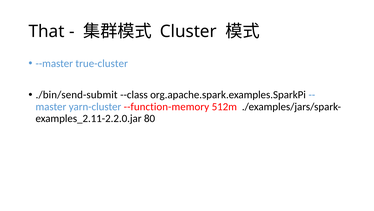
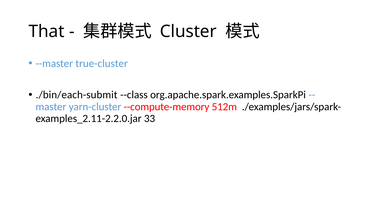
./bin/send-submit: ./bin/send-submit -> ./bin/each-submit
--function-memory: --function-memory -> --compute-memory
80: 80 -> 33
